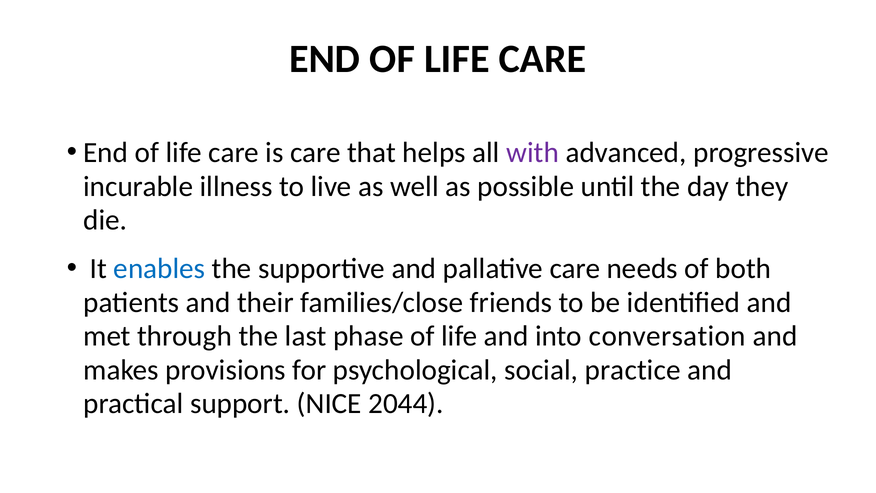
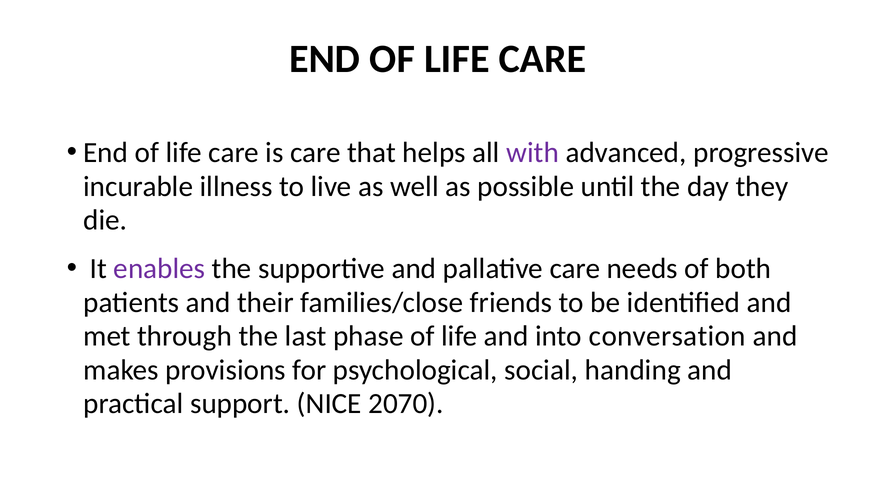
enables colour: blue -> purple
practice: practice -> handing
2044: 2044 -> 2070
